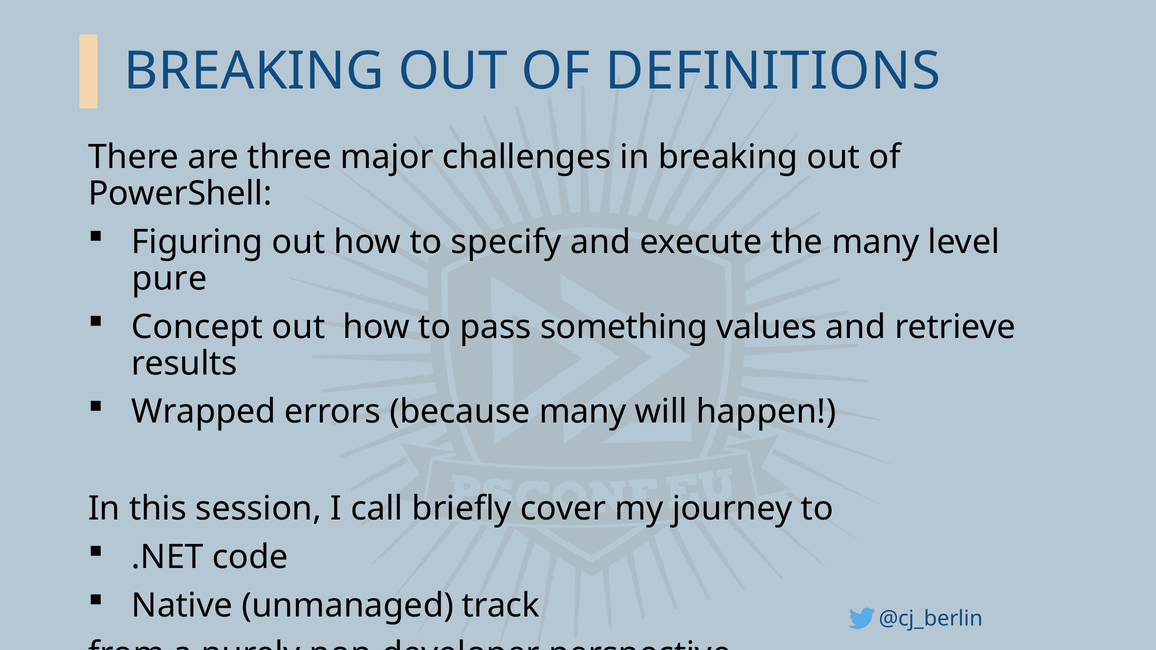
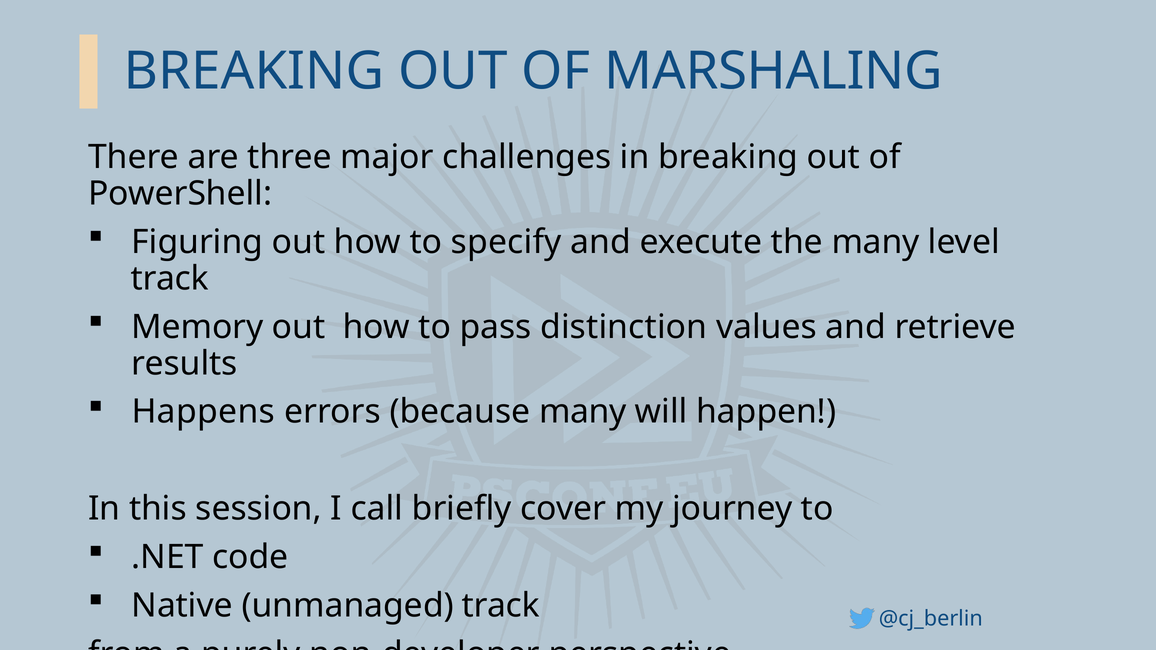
DEFINITIONS: DEFINITIONS -> MARSHALING
pure at (169, 279): pure -> track
Concept: Concept -> Memory
something: something -> distinction
Wrapped: Wrapped -> Happens
